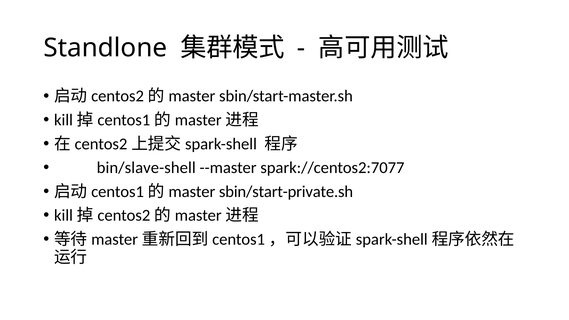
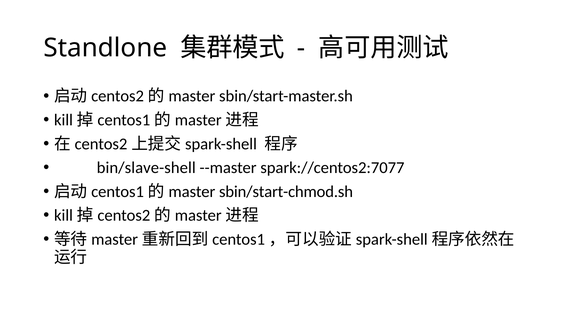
sbin/start-private.sh: sbin/start-private.sh -> sbin/start-chmod.sh
